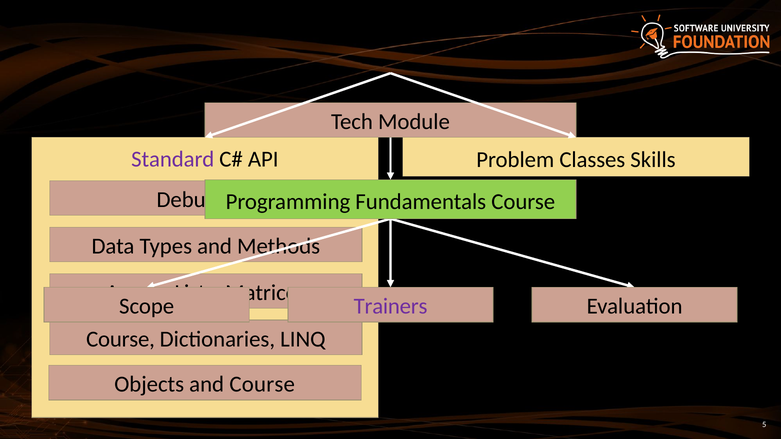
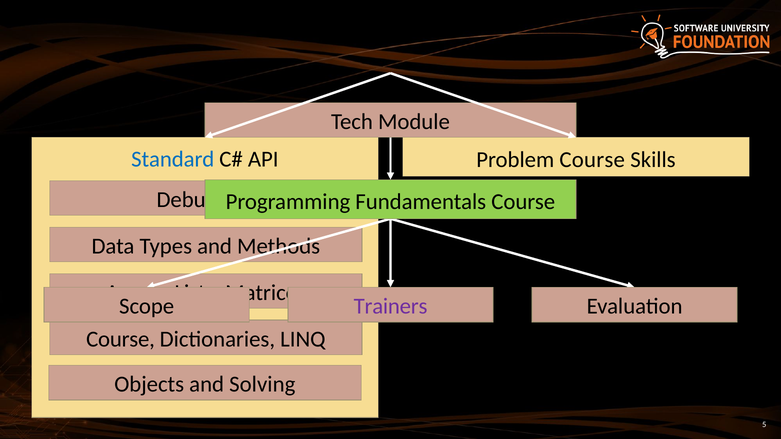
Standard colour: purple -> blue
Problem Classes: Classes -> Course
and Course: Course -> Solving
